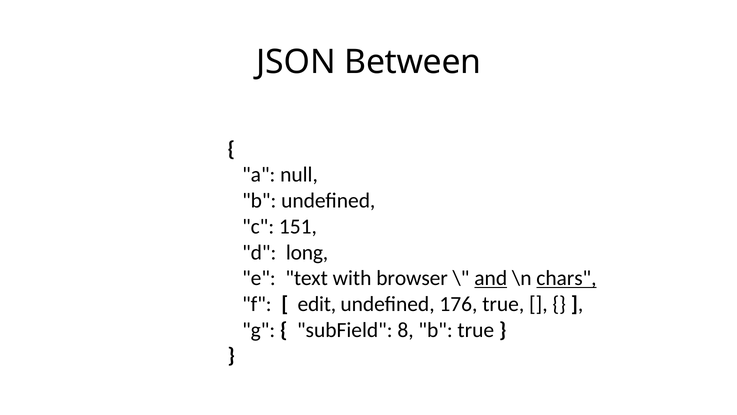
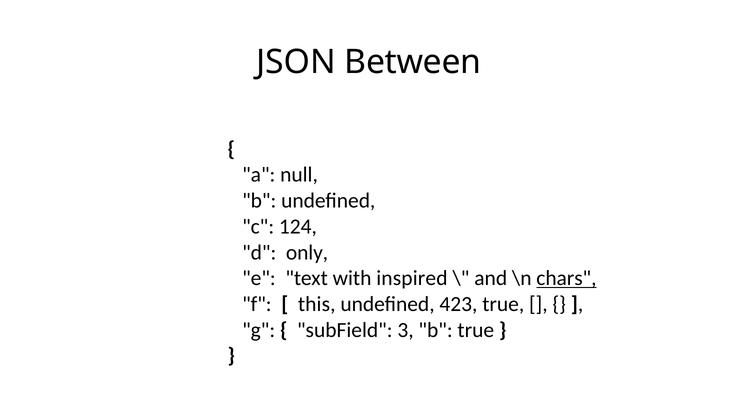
151: 151 -> 124
long: long -> only
browser: browser -> inspired
and underline: present -> none
edit: edit -> this
176: 176 -> 423
8: 8 -> 3
